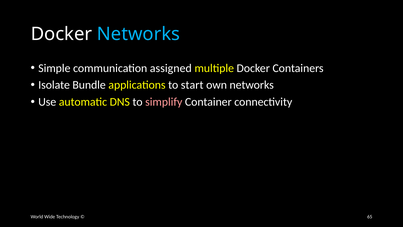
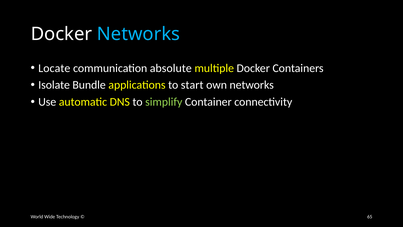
Simple: Simple -> Locate
assigned: assigned -> absolute
simplify colour: pink -> light green
